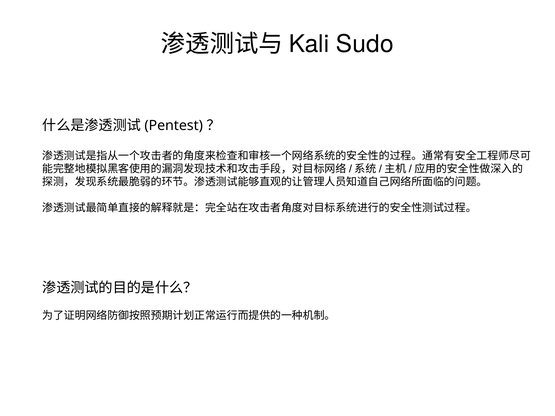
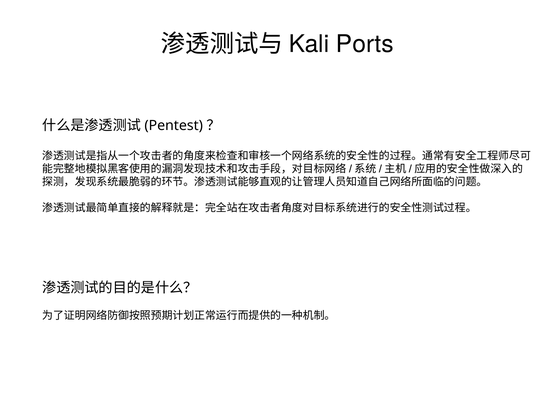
Sudo: Sudo -> Ports
